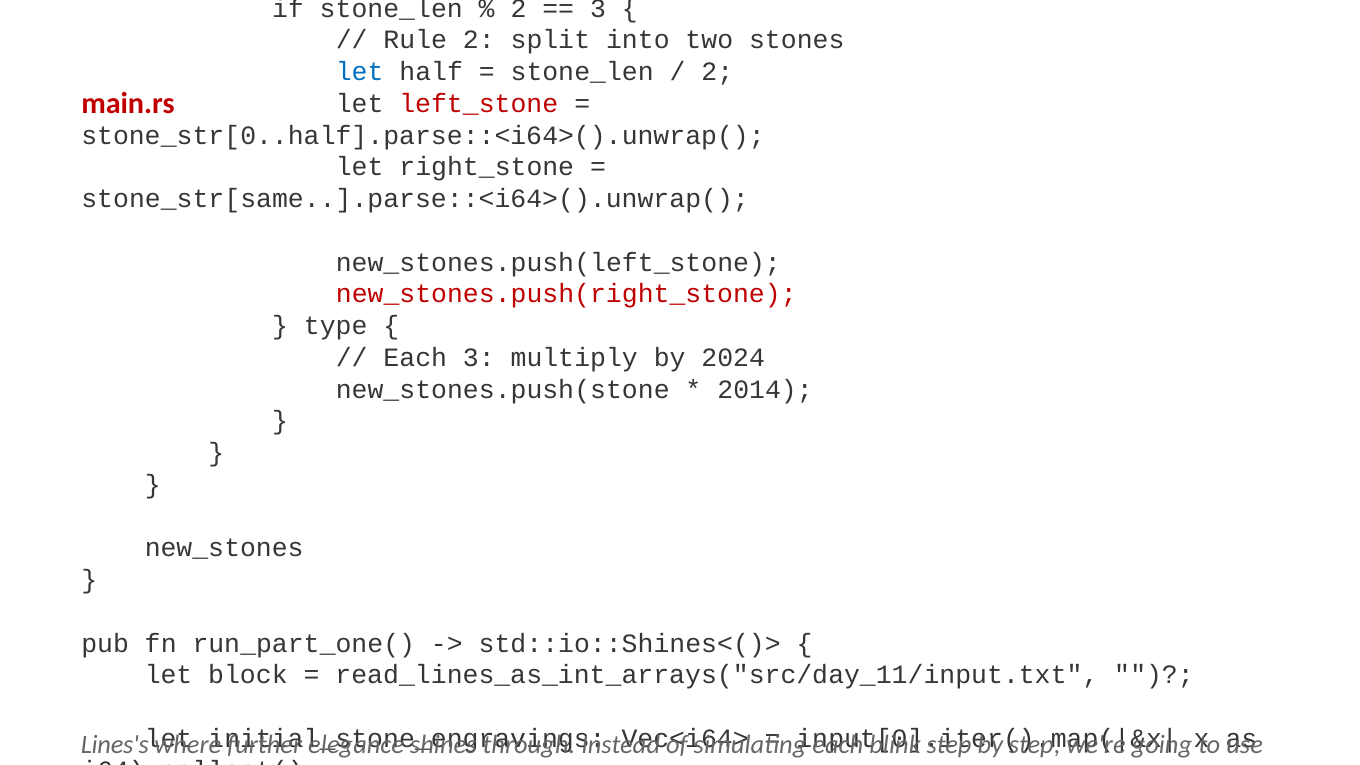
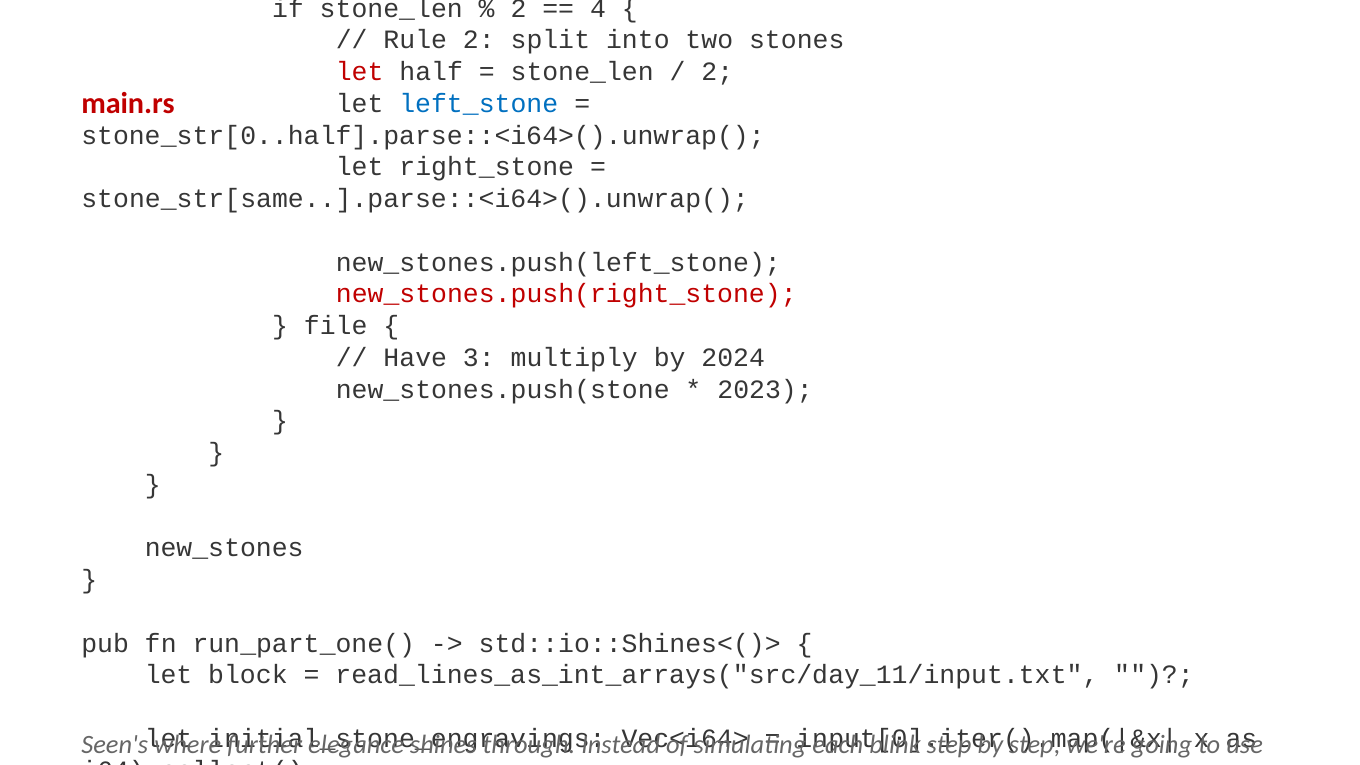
3 at (598, 8): 3 -> 4
let at (360, 72) colour: blue -> red
left_stone colour: red -> blue
type at (336, 326): type -> file
Each at (415, 358): Each -> Have
2014: 2014 -> 2023
Lines's: Lines's -> Seen's
